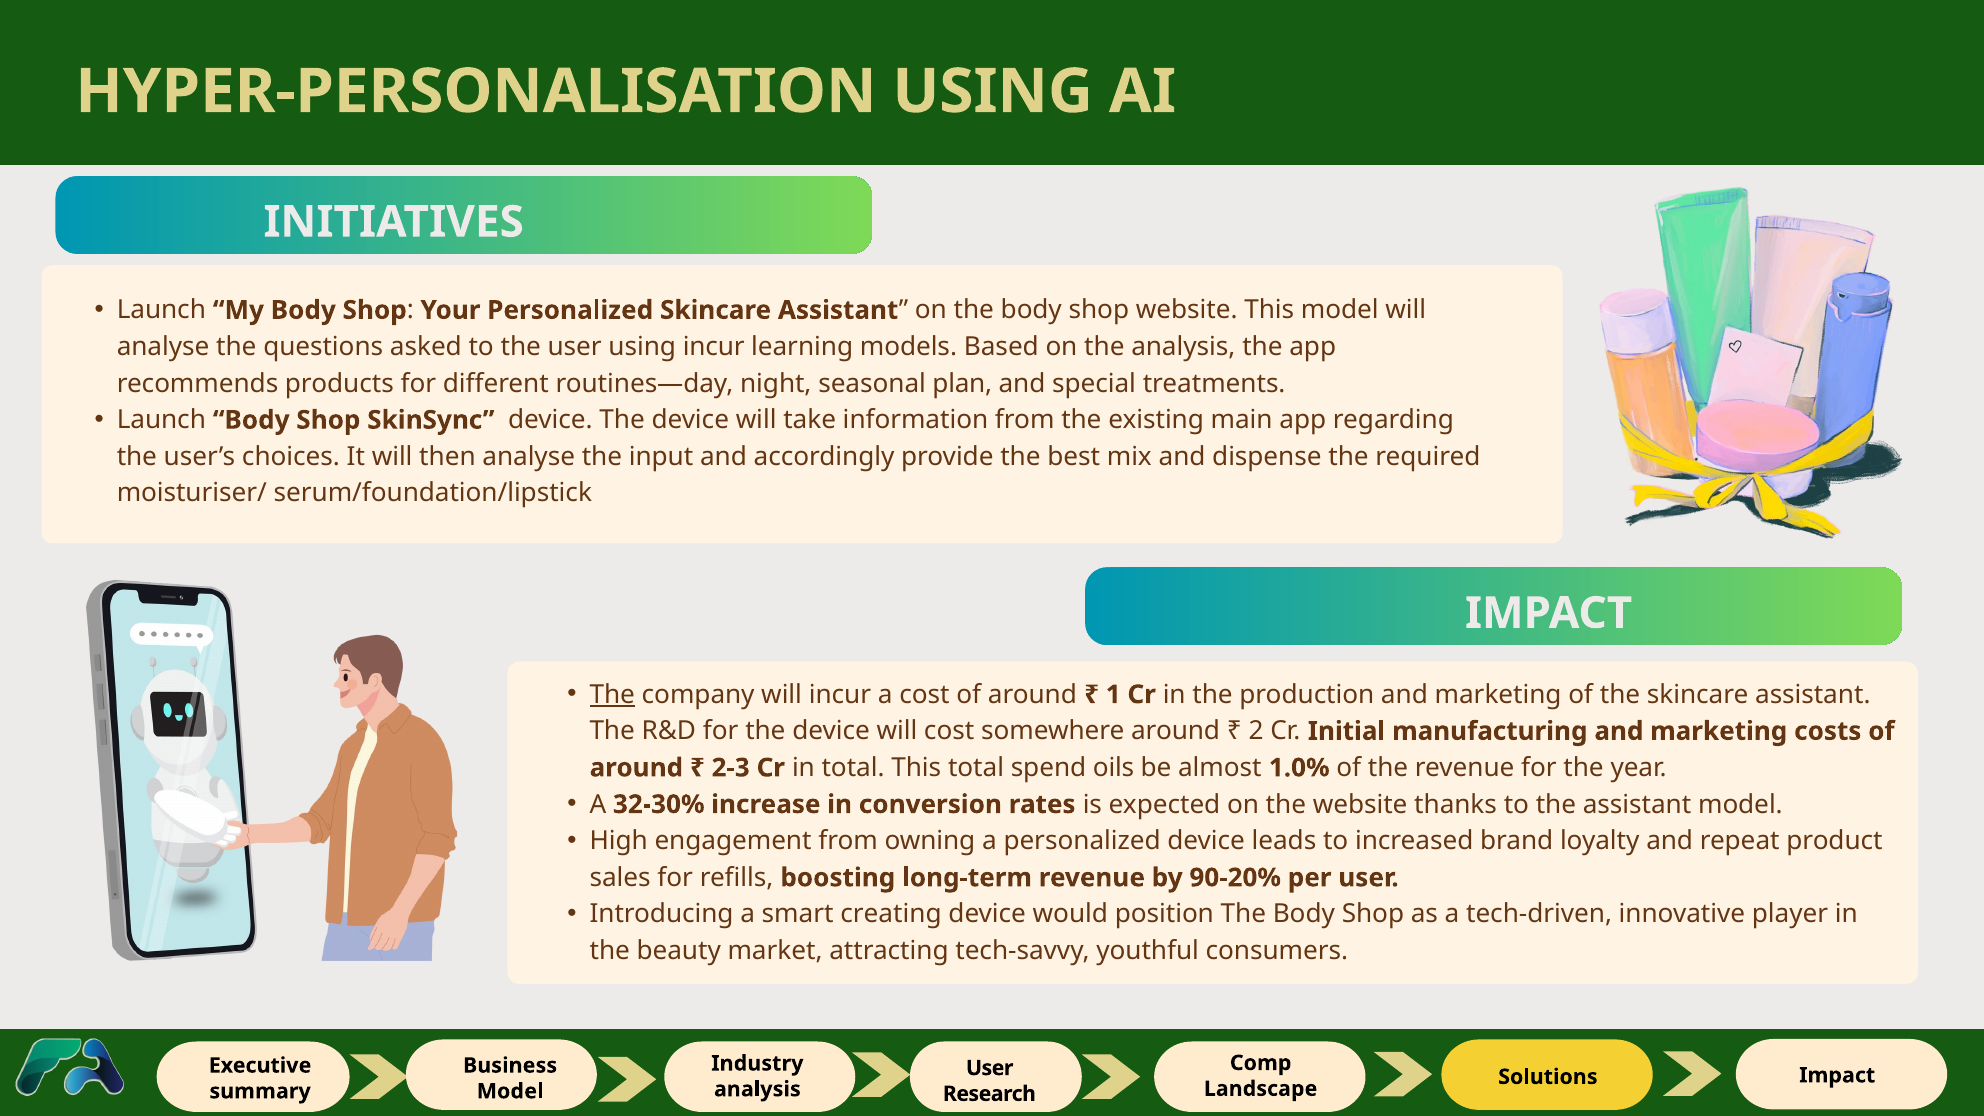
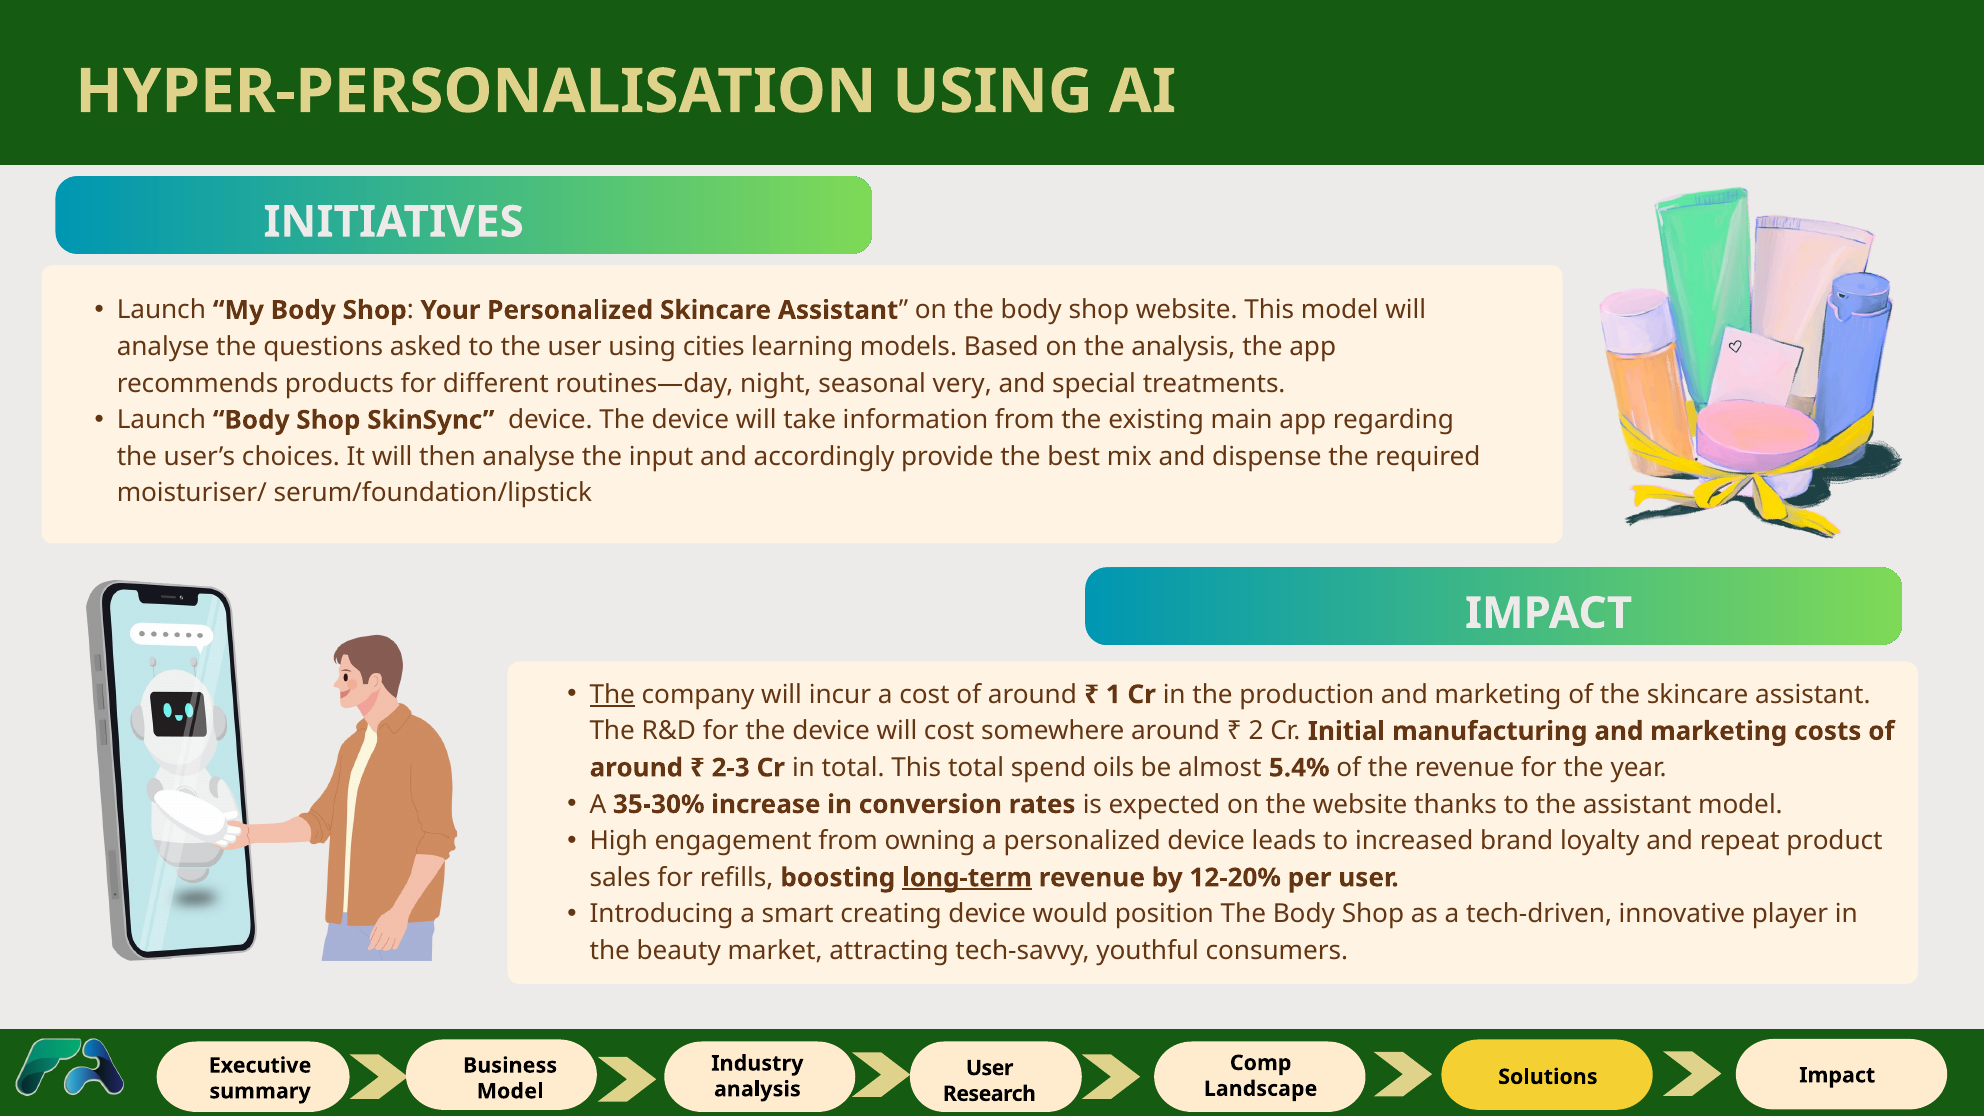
using incur: incur -> cities
plan: plan -> very
1.0%: 1.0% -> 5.4%
32-30%: 32-30% -> 35-30%
long-term underline: none -> present
90-20%: 90-20% -> 12-20%
